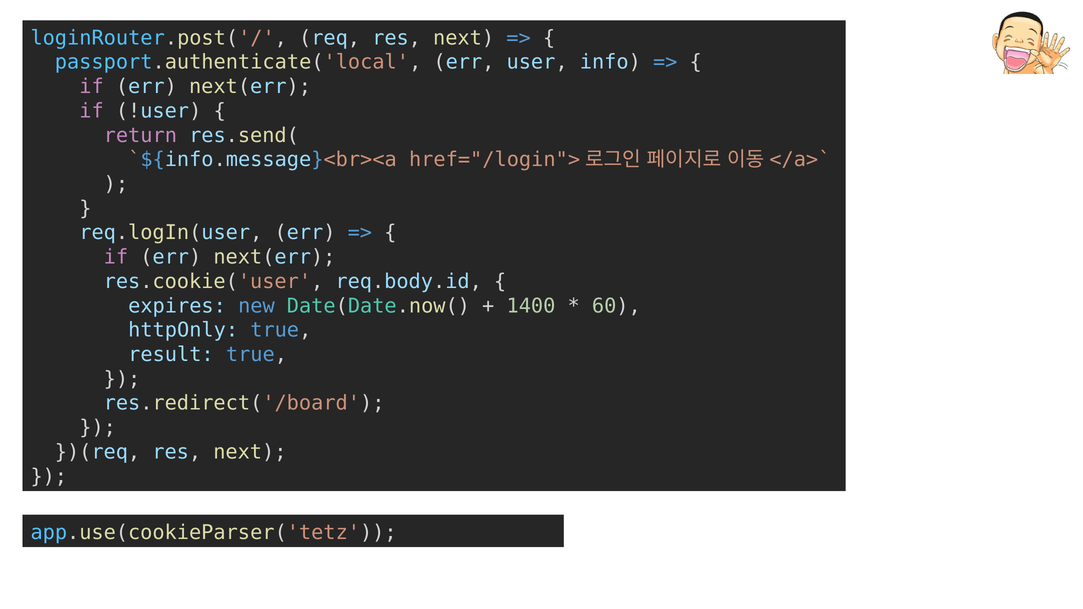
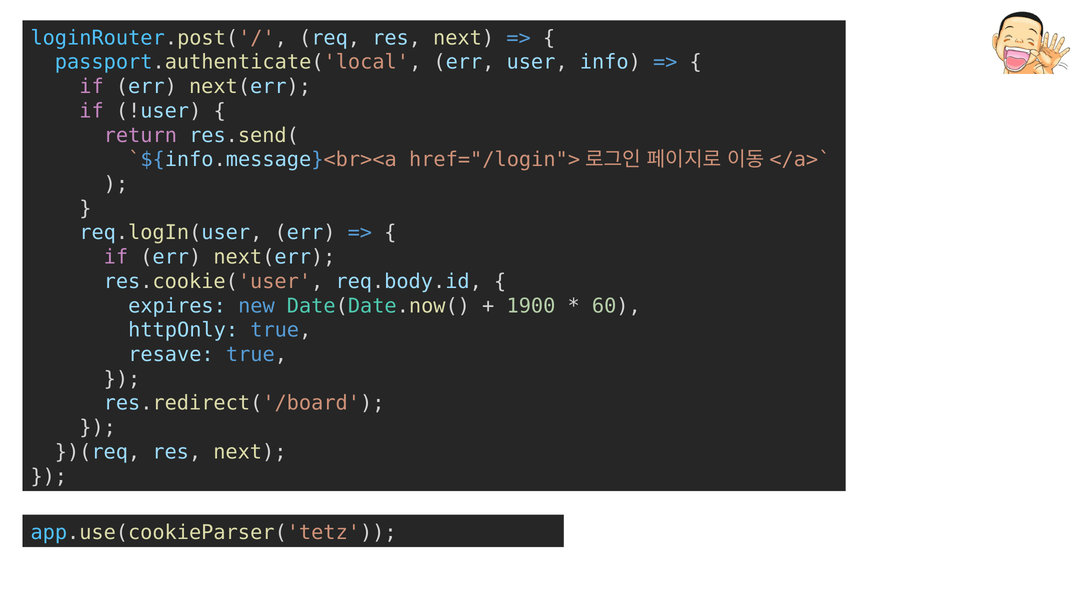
1400: 1400 -> 1900
result: result -> resave
